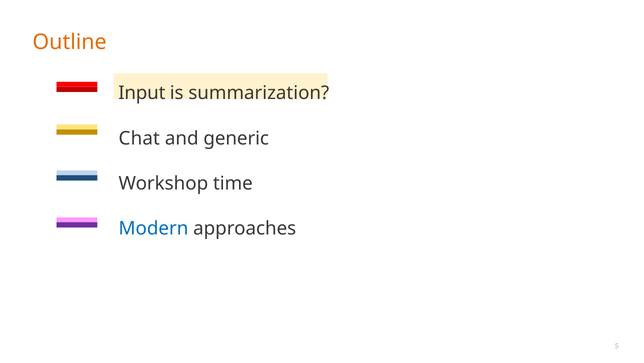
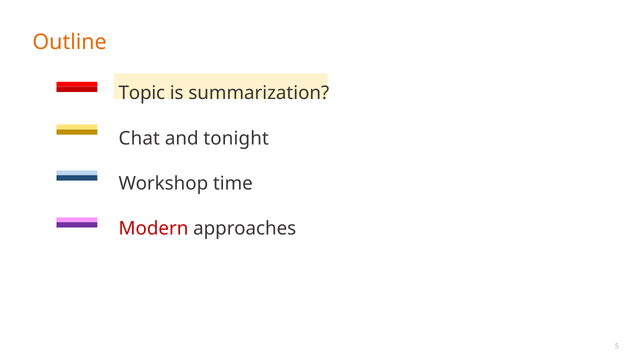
Input: Input -> Topic
generic: generic -> tonight
Modern colour: blue -> red
